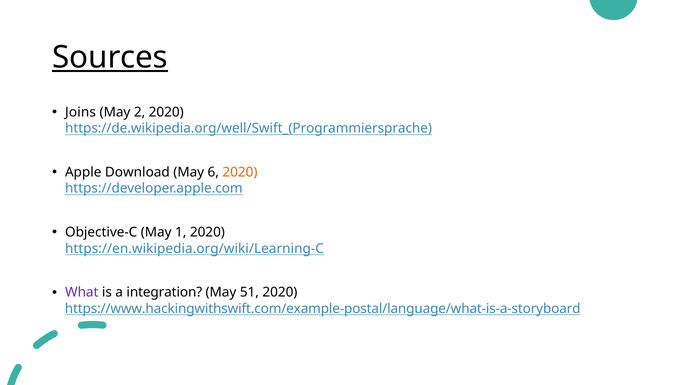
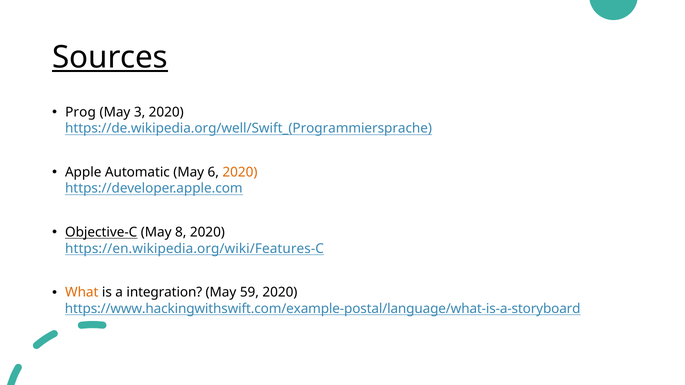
Joins: Joins -> Prog
2: 2 -> 3
Download: Download -> Automatic
Objective-C underline: none -> present
1: 1 -> 8
https://en.wikipedia.org/wiki/Learning-C: https://en.wikipedia.org/wiki/Learning-C -> https://en.wikipedia.org/wiki/Features-C
What colour: purple -> orange
51: 51 -> 59
